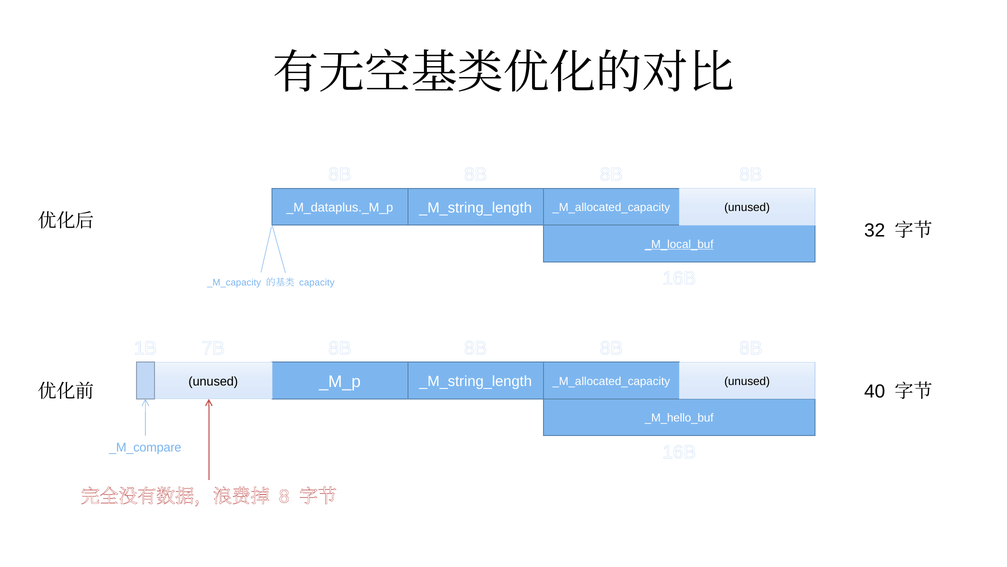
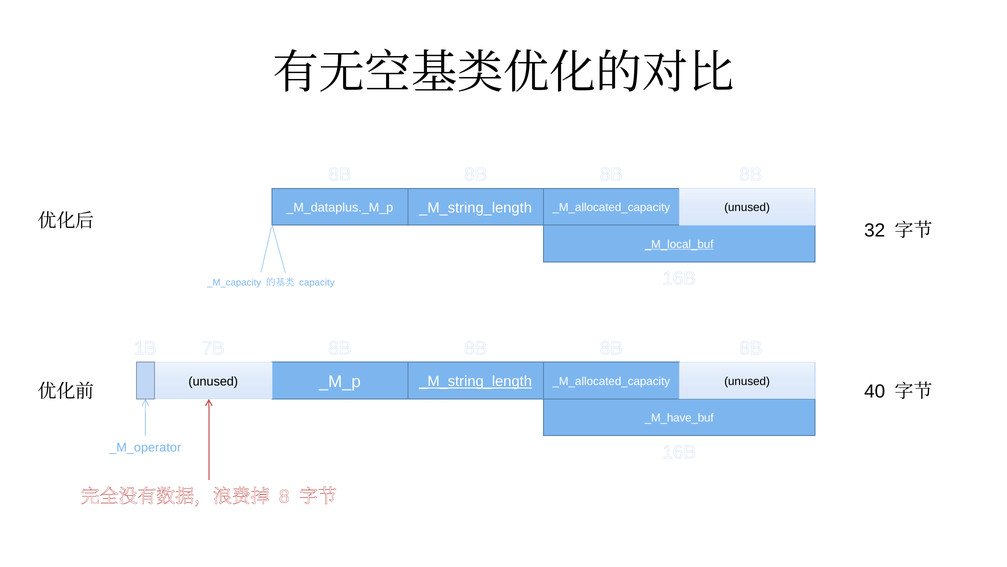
_M_string_length at (476, 381) underline: none -> present
_M_hello_buf: _M_hello_buf -> _M_have_buf
_M_compare: _M_compare -> _M_operator
